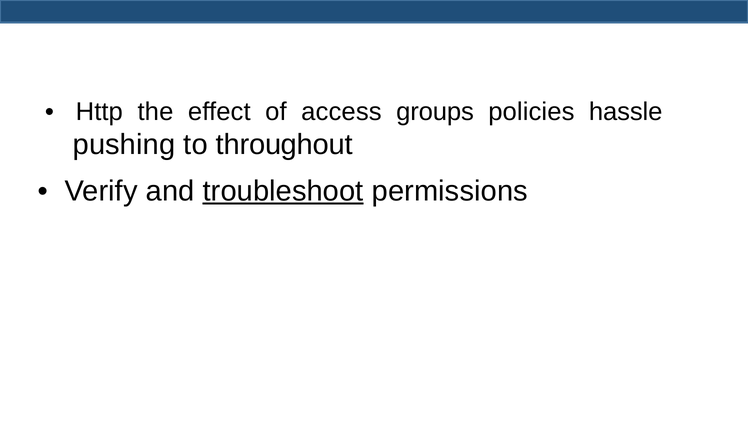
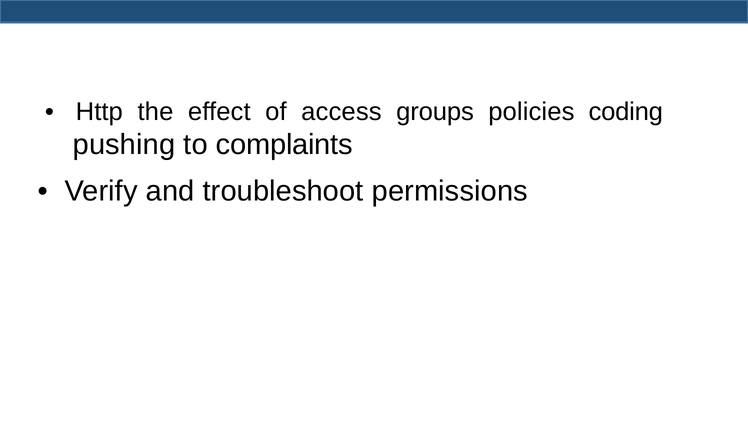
hassle: hassle -> coding
throughout: throughout -> complaints
troubleshoot underline: present -> none
